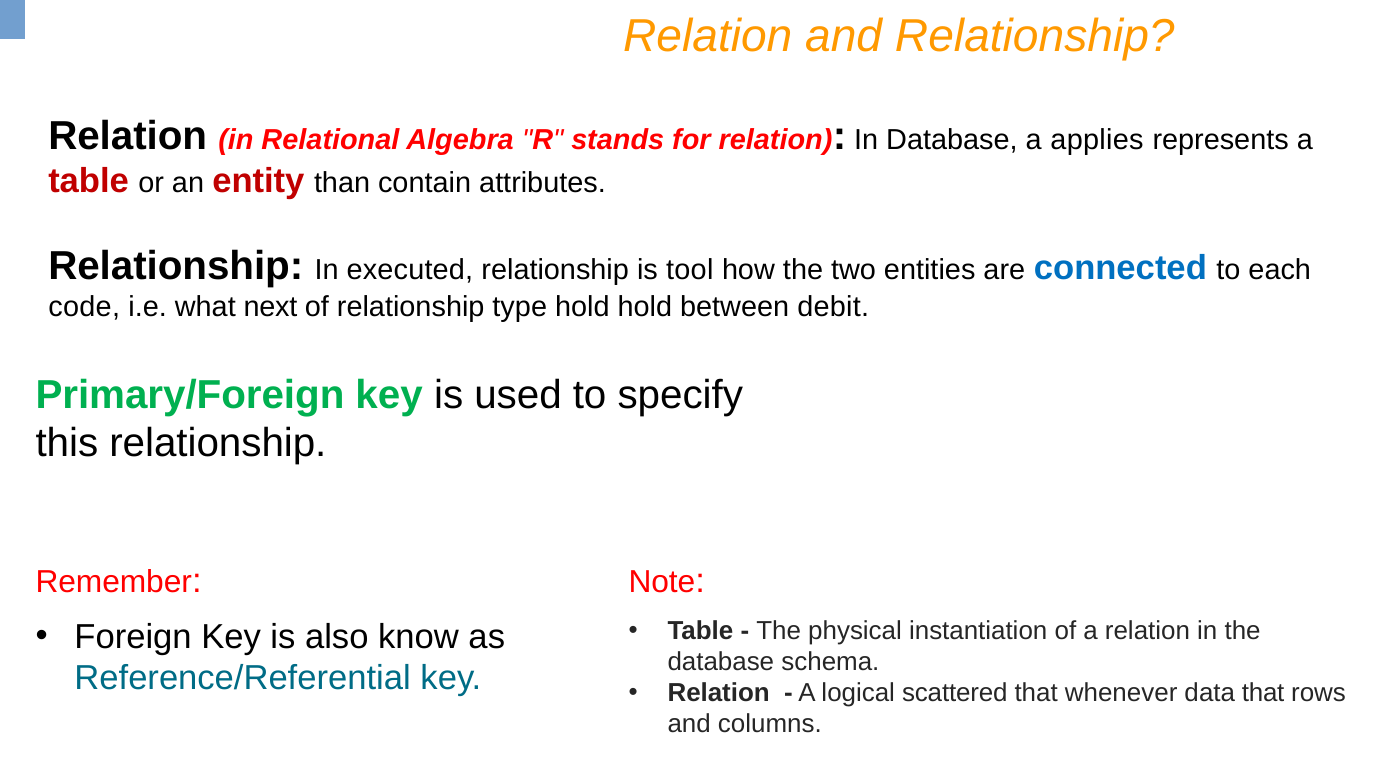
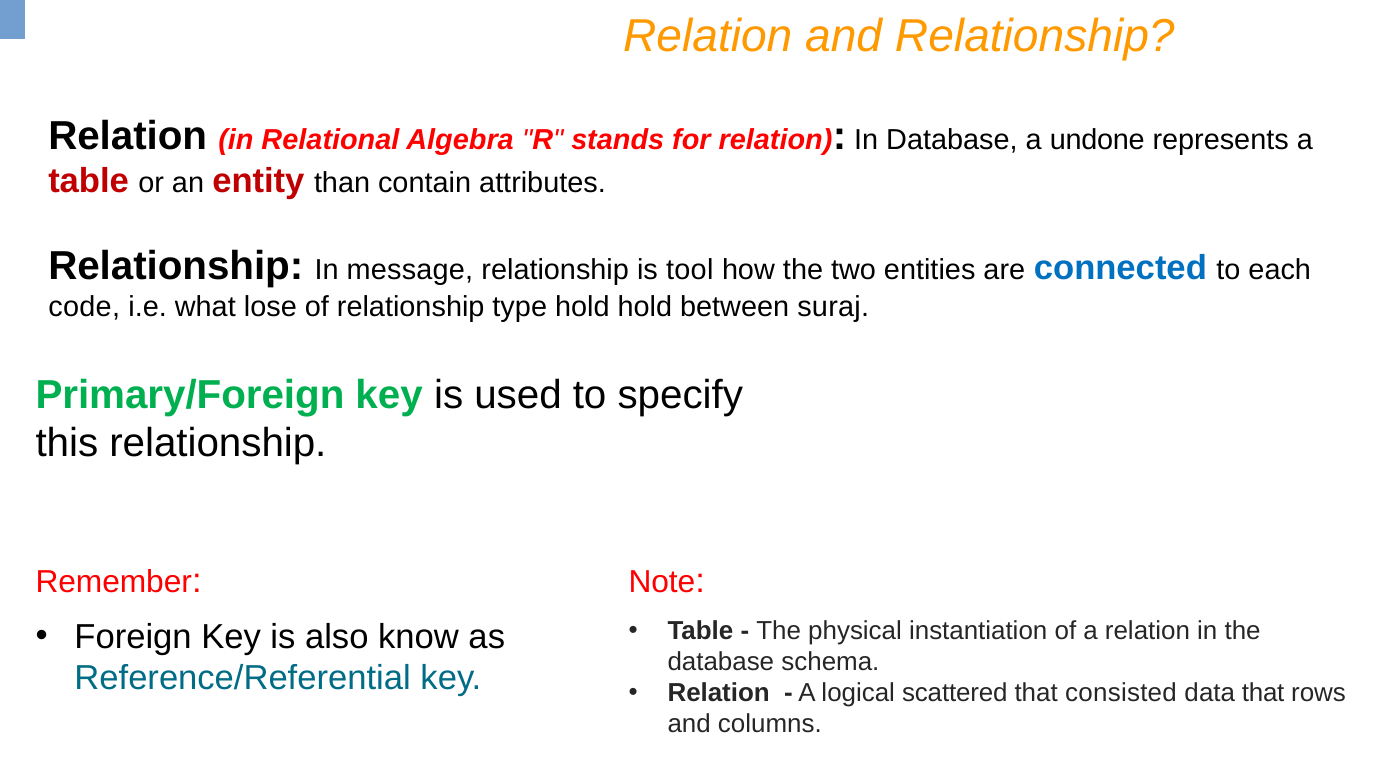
applies: applies -> undone
executed: executed -> message
next: next -> lose
debit: debit -> suraj
whenever: whenever -> consisted
